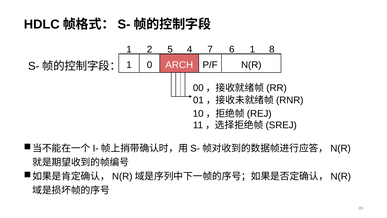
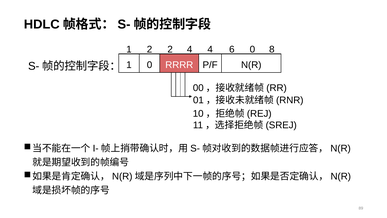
2 5: 5 -> 2
4 7: 7 -> 4
6 1: 1 -> 0
ARCH: ARCH -> RRRR
